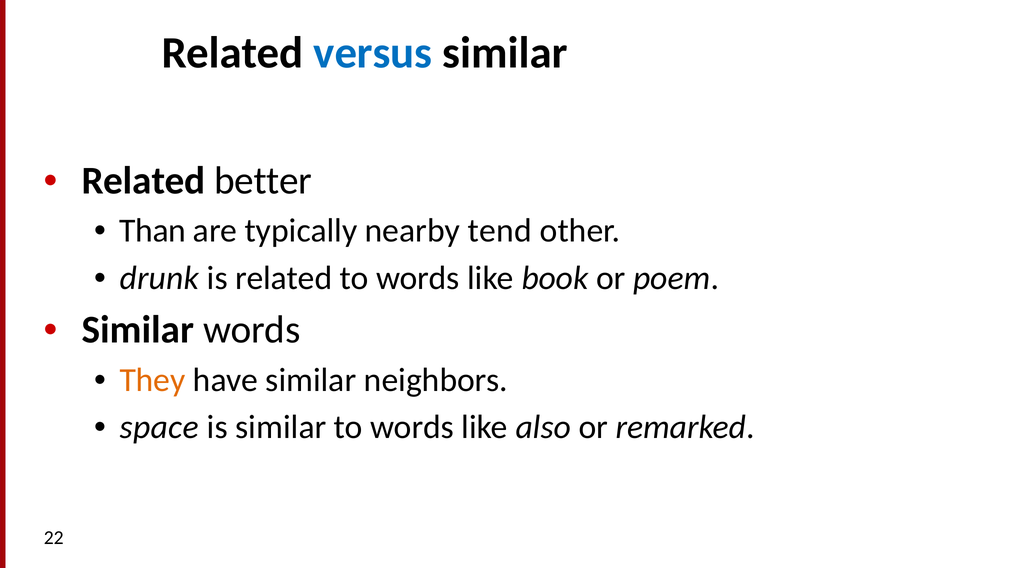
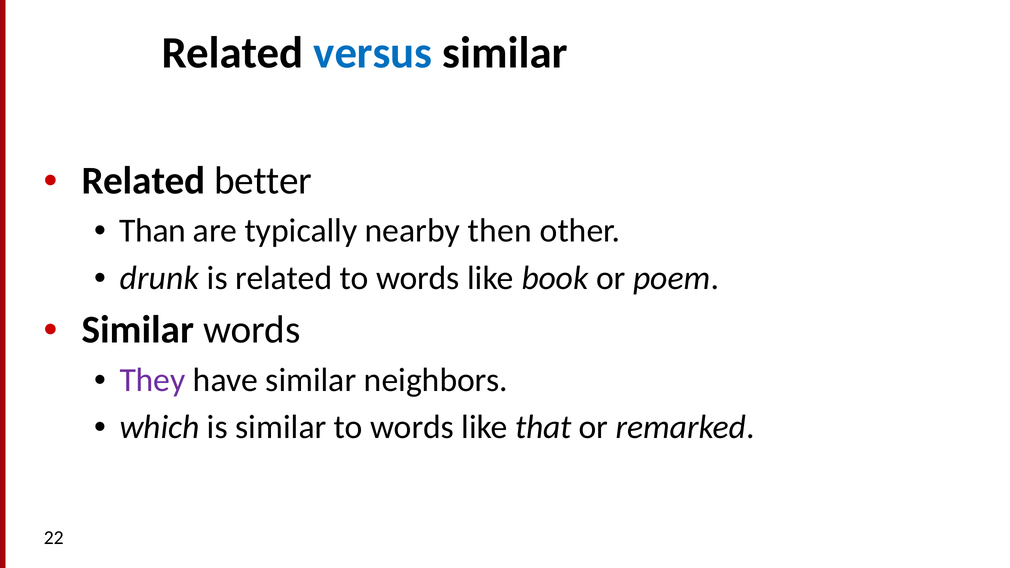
tend: tend -> then
They colour: orange -> purple
space: space -> which
also: also -> that
